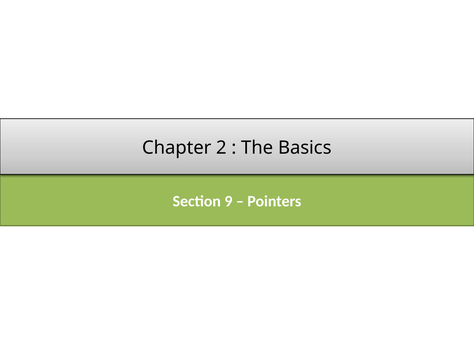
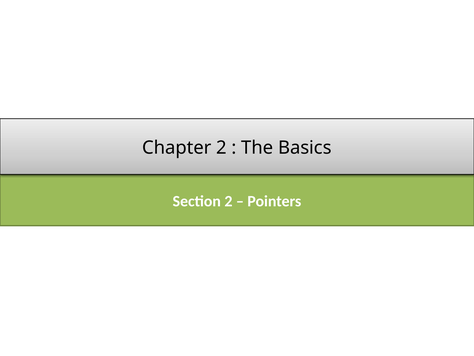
Section 9: 9 -> 2
